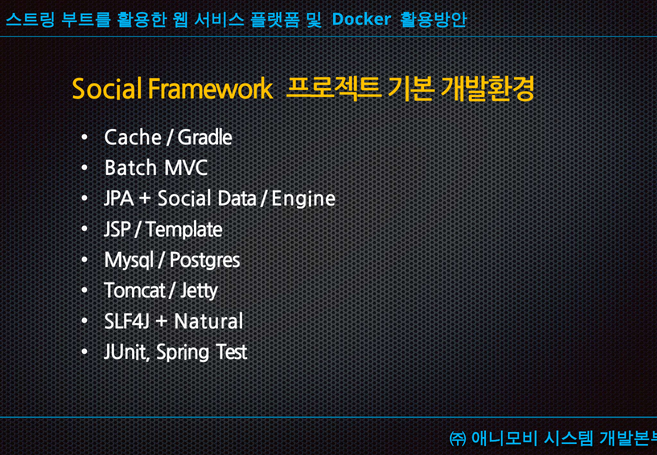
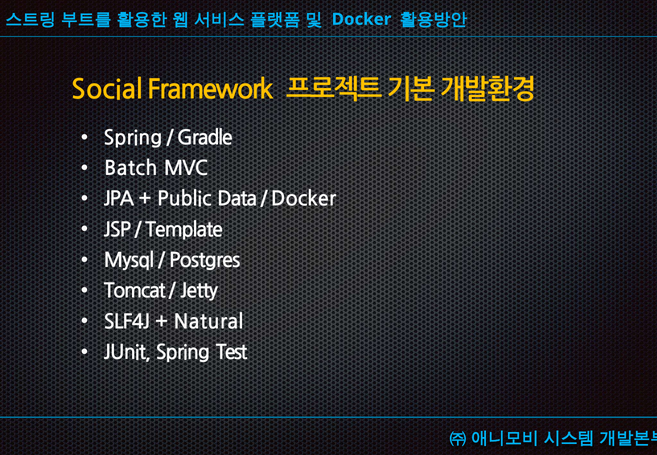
Cache at (133, 138): Cache -> Spring
Social at (184, 199): Social -> Public
Engine at (303, 199): Engine -> Docker
